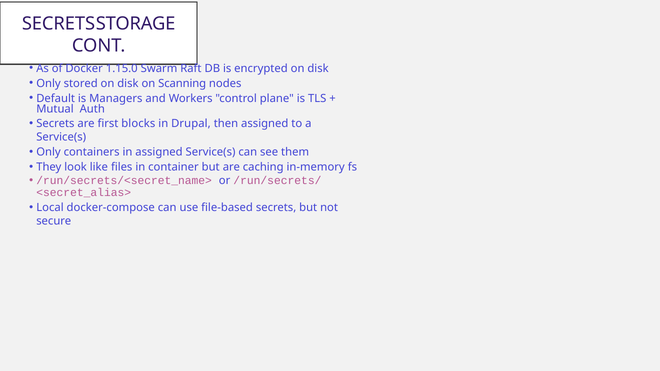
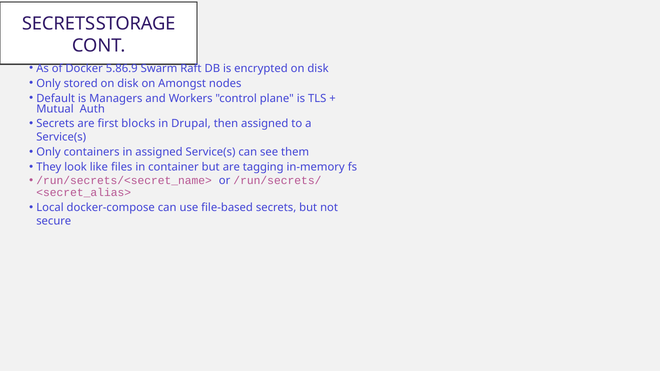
1.15.0: 1.15.0 -> 5.86.9
Scanning: Scanning -> Amongst
caching: caching -> tagging
